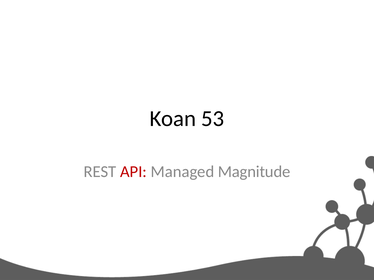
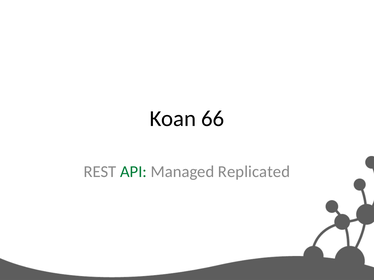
53: 53 -> 66
API colour: red -> green
Magnitude: Magnitude -> Replicated
